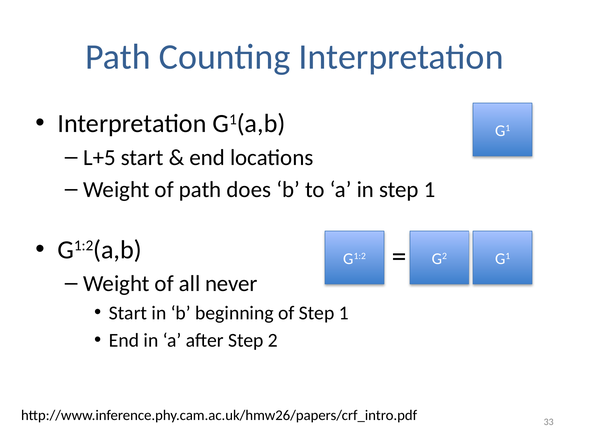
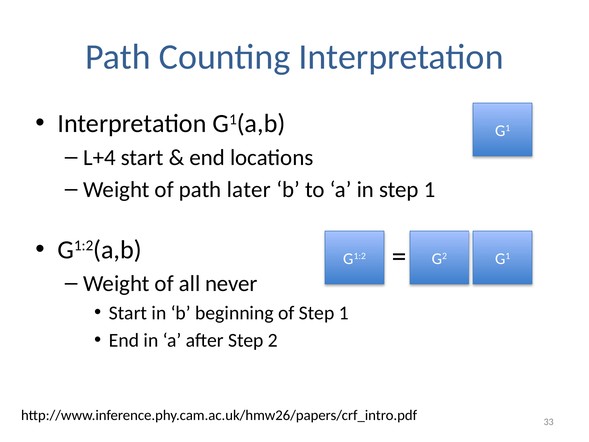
L+5: L+5 -> L+4
does: does -> later
